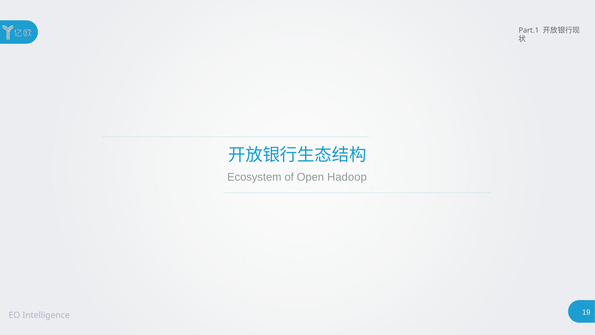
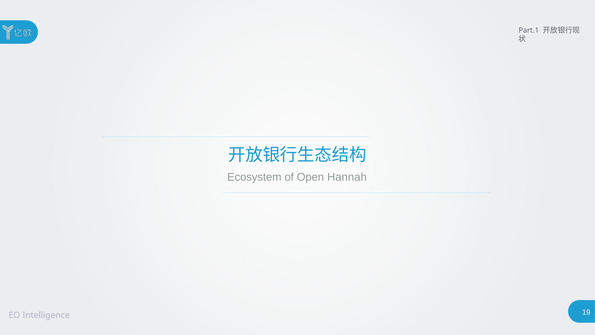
Hadoop: Hadoop -> Hannah
